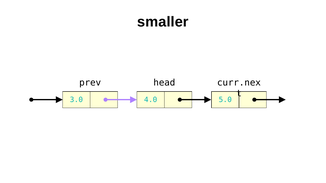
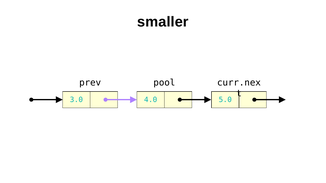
head: head -> pool
